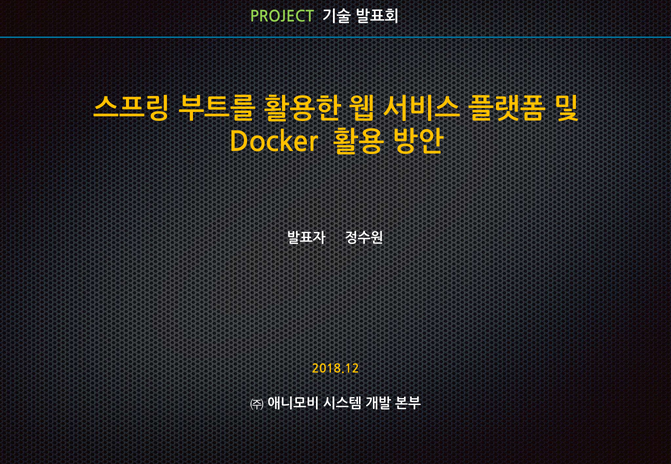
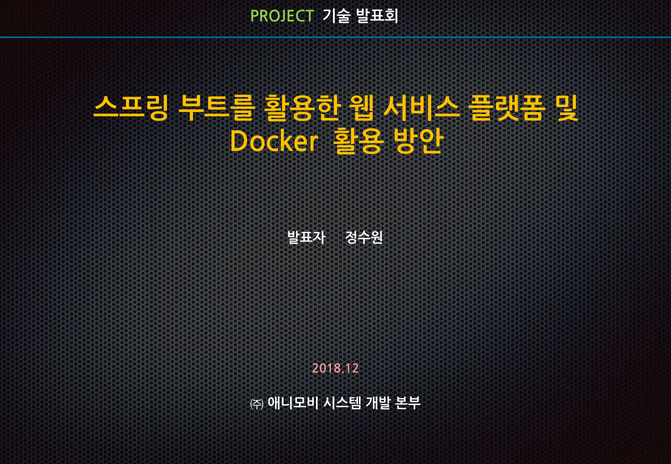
2018.12 colour: yellow -> pink
